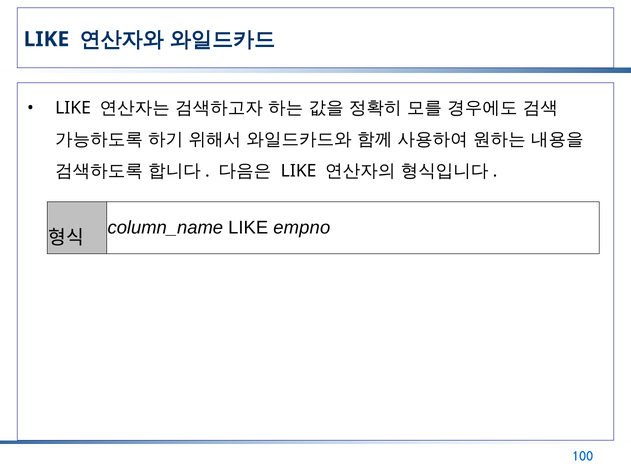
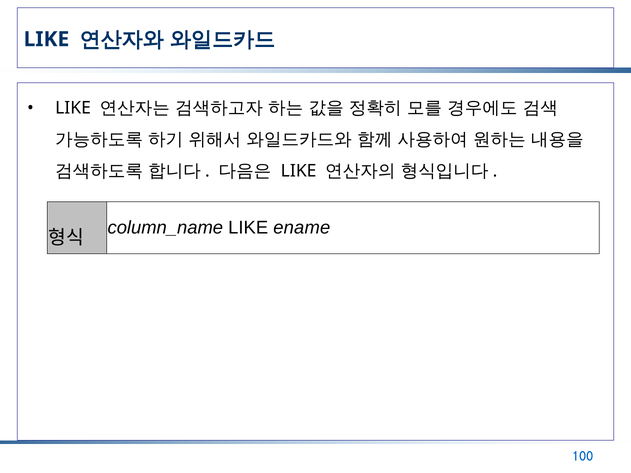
empno: empno -> ename
